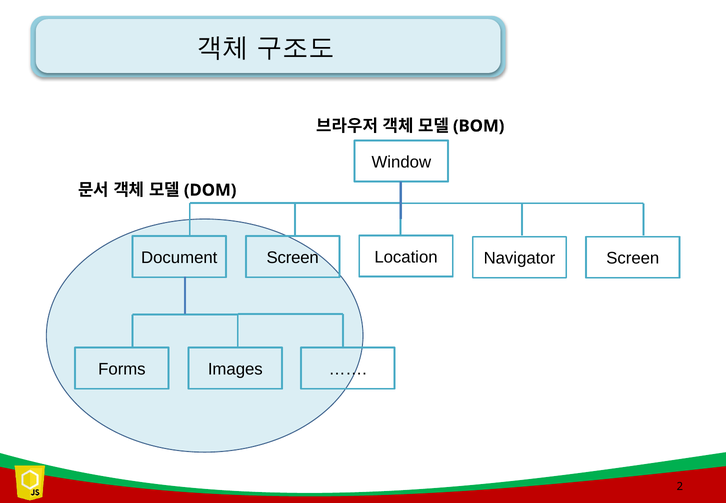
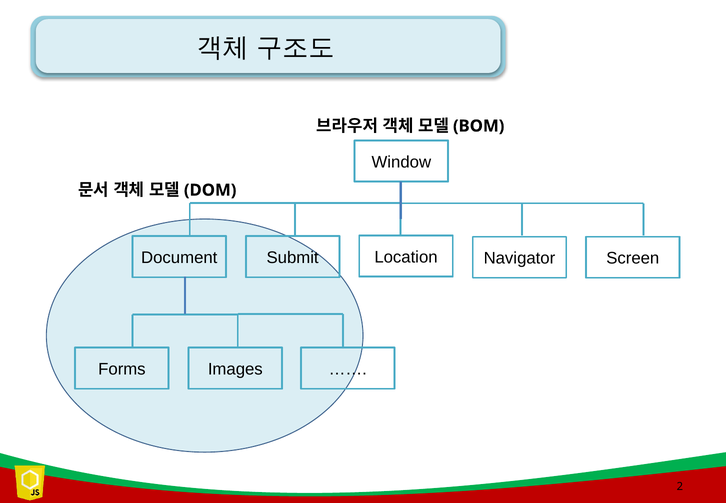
Screen at (293, 258): Screen -> Submit
